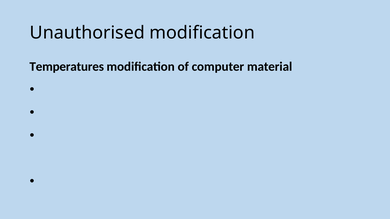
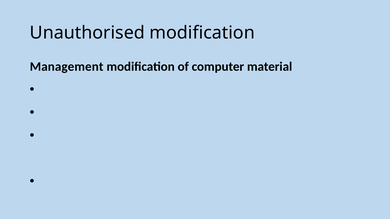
Temperatures: Temperatures -> Management
